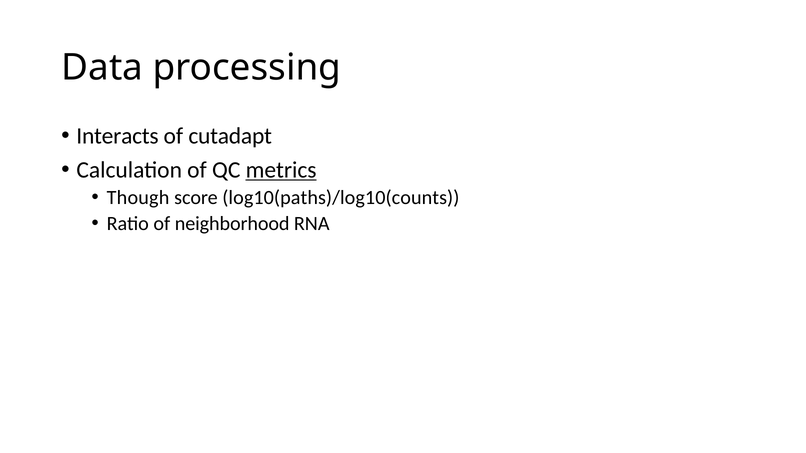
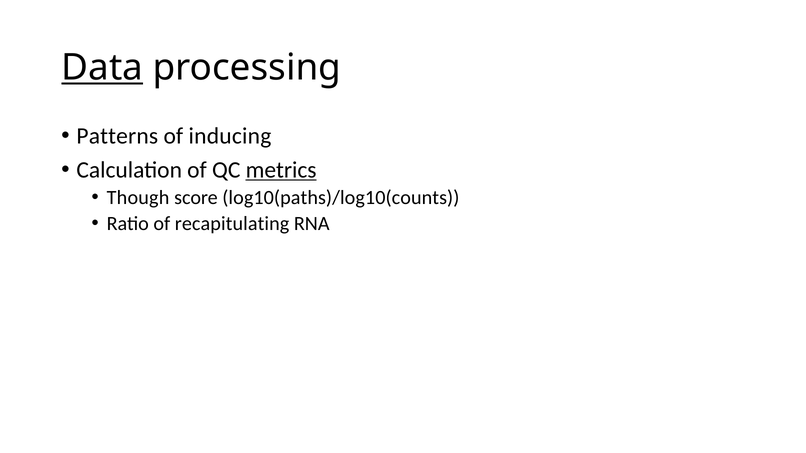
Data underline: none -> present
Interacts: Interacts -> Patterns
cutadapt: cutadapt -> inducing
neighborhood: neighborhood -> recapitulating
